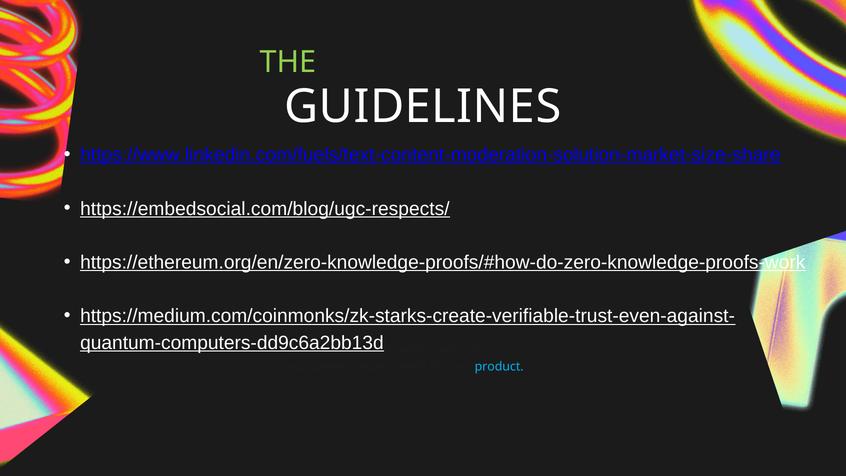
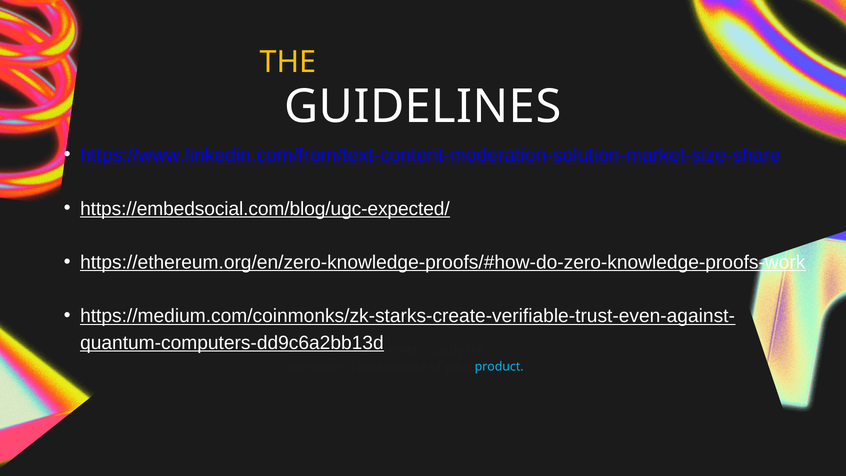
THE at (288, 62) colour: light green -> yellow
https://www.linkedin.com/fuels/text-content-moderation-solution-market-size-share: https://www.linkedin.com/fuels/text-content-moderation-solution-market-size-share -> https://www.linkedin.com/from/text-content-moderation-solution-market-size-share
https://embedsocial.com/blog/ugc-respects/: https://embedsocial.com/blog/ugc-respects/ -> https://embedsocial.com/blog/ugc-expected/
